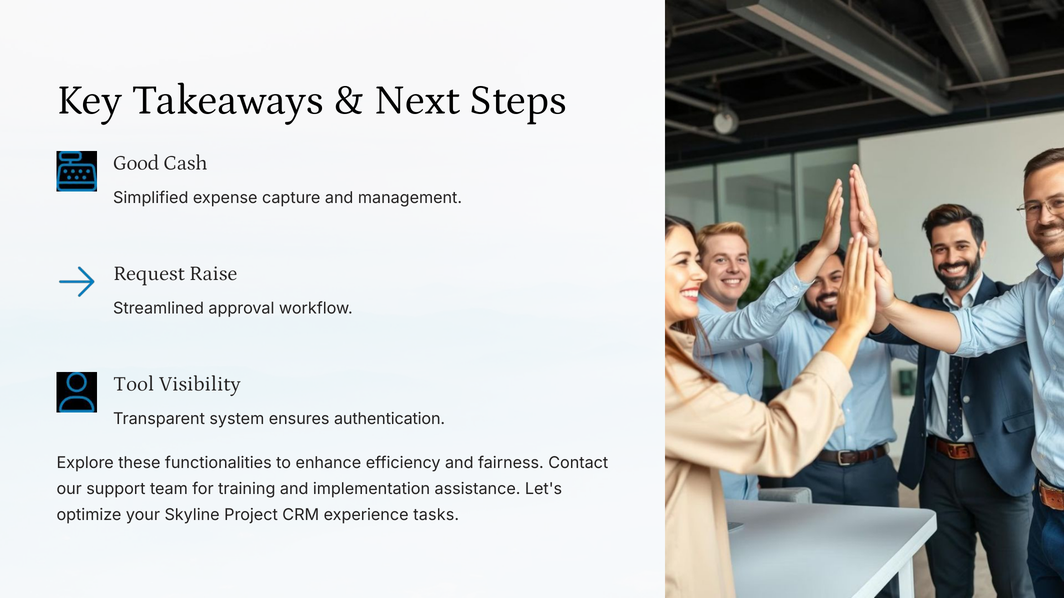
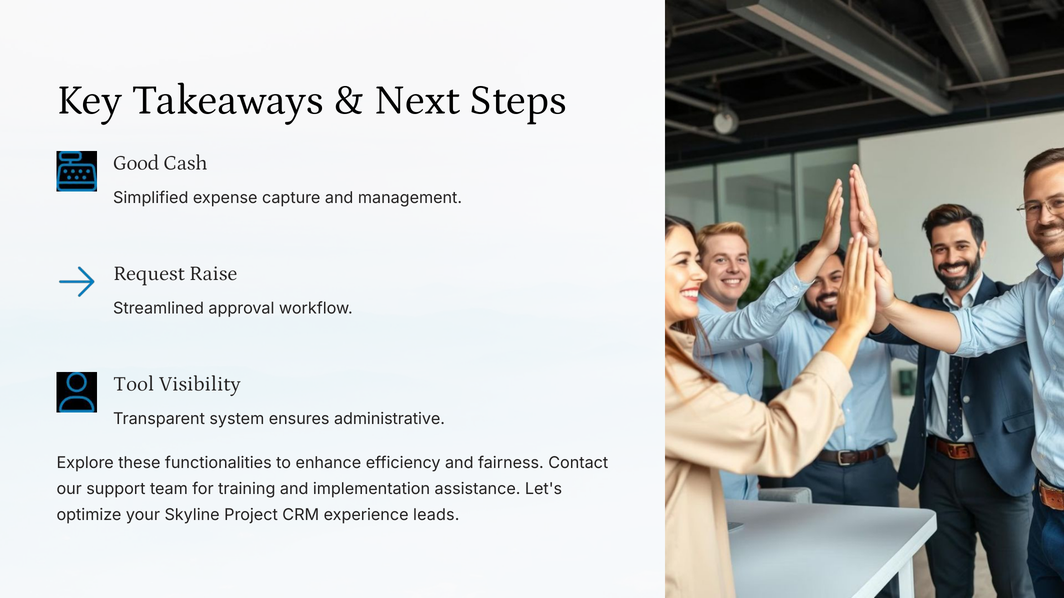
authentication: authentication -> administrative
tasks: tasks -> leads
